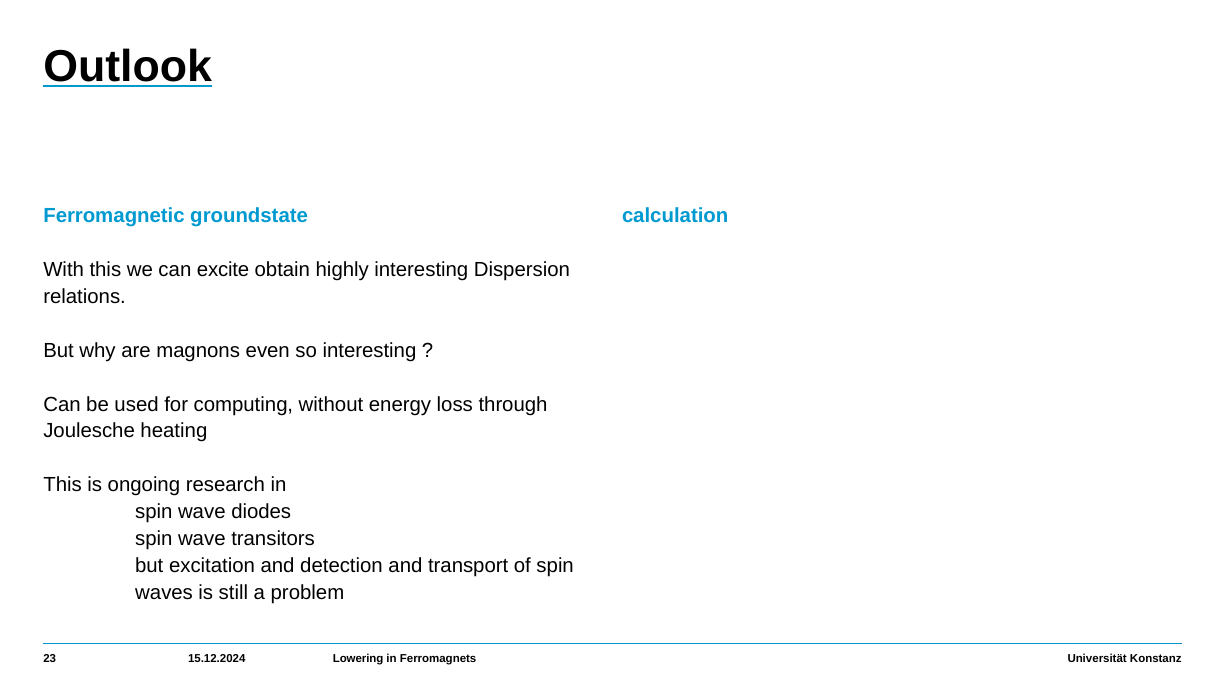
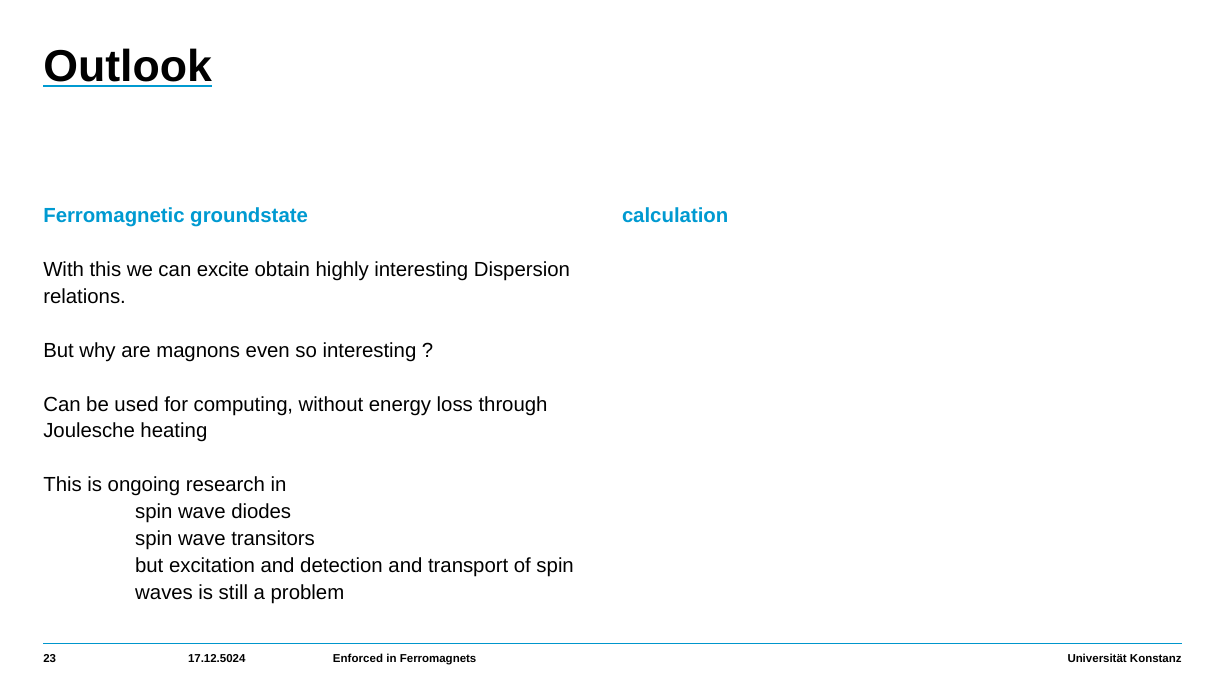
15.12.2024: 15.12.2024 -> 17.12.5024
Lowering: Lowering -> Enforced
